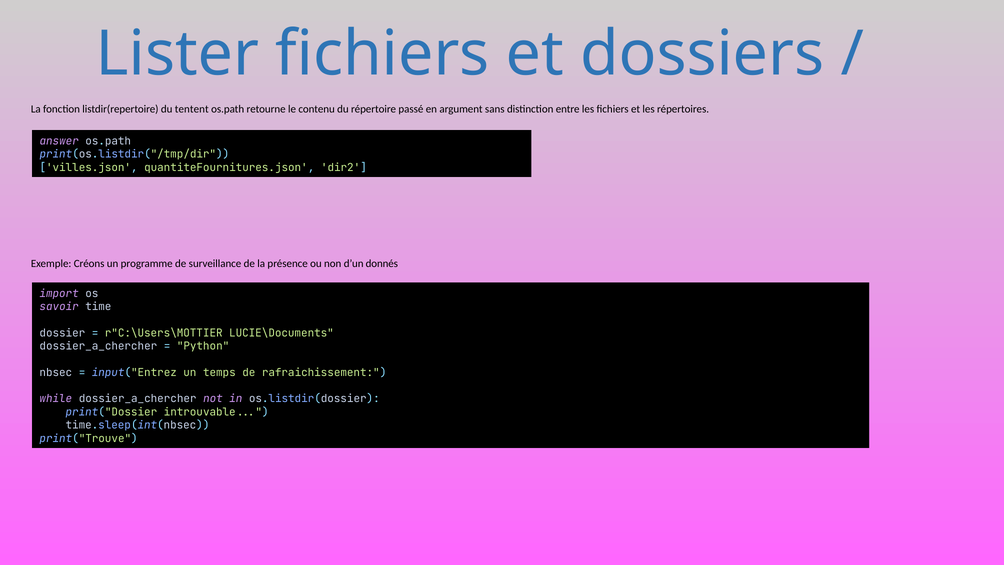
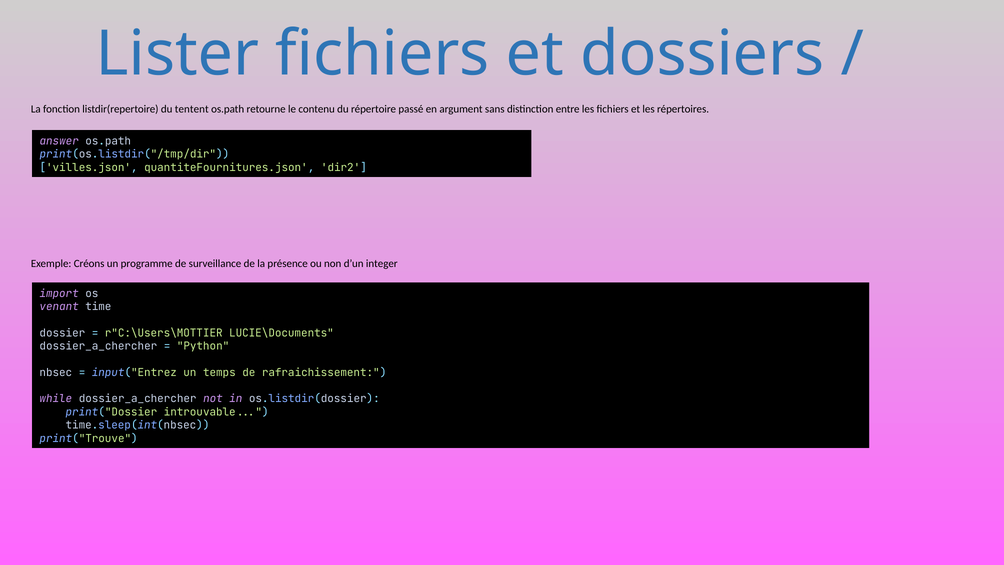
donnés: donnés -> integer
savoir: savoir -> venant
